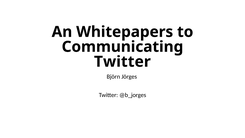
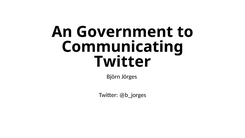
Whitepapers: Whitepapers -> Government
